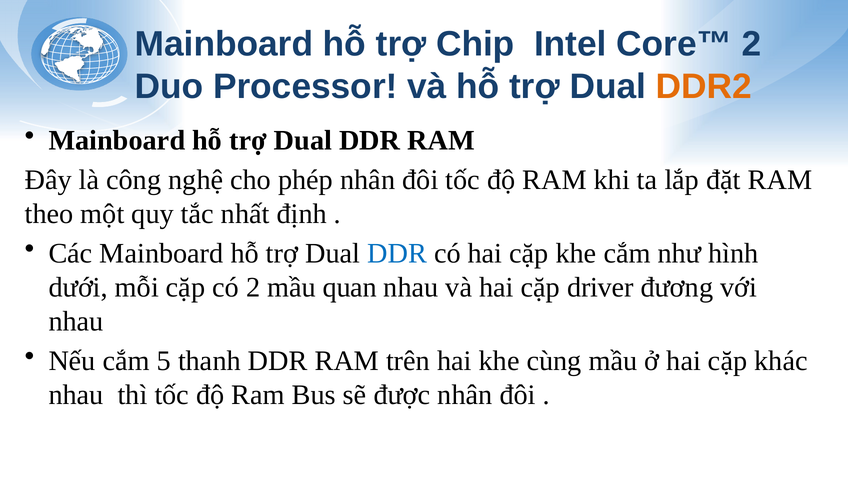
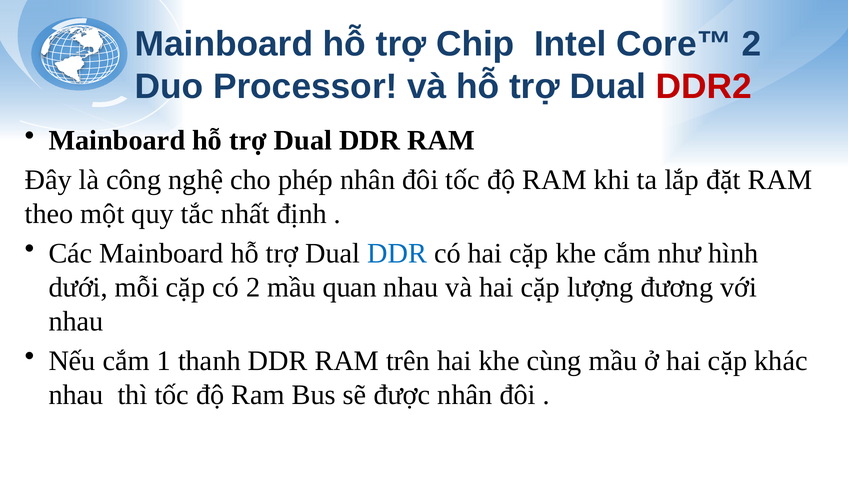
DDR2 colour: orange -> red
driver: driver -> lượng
5: 5 -> 1
